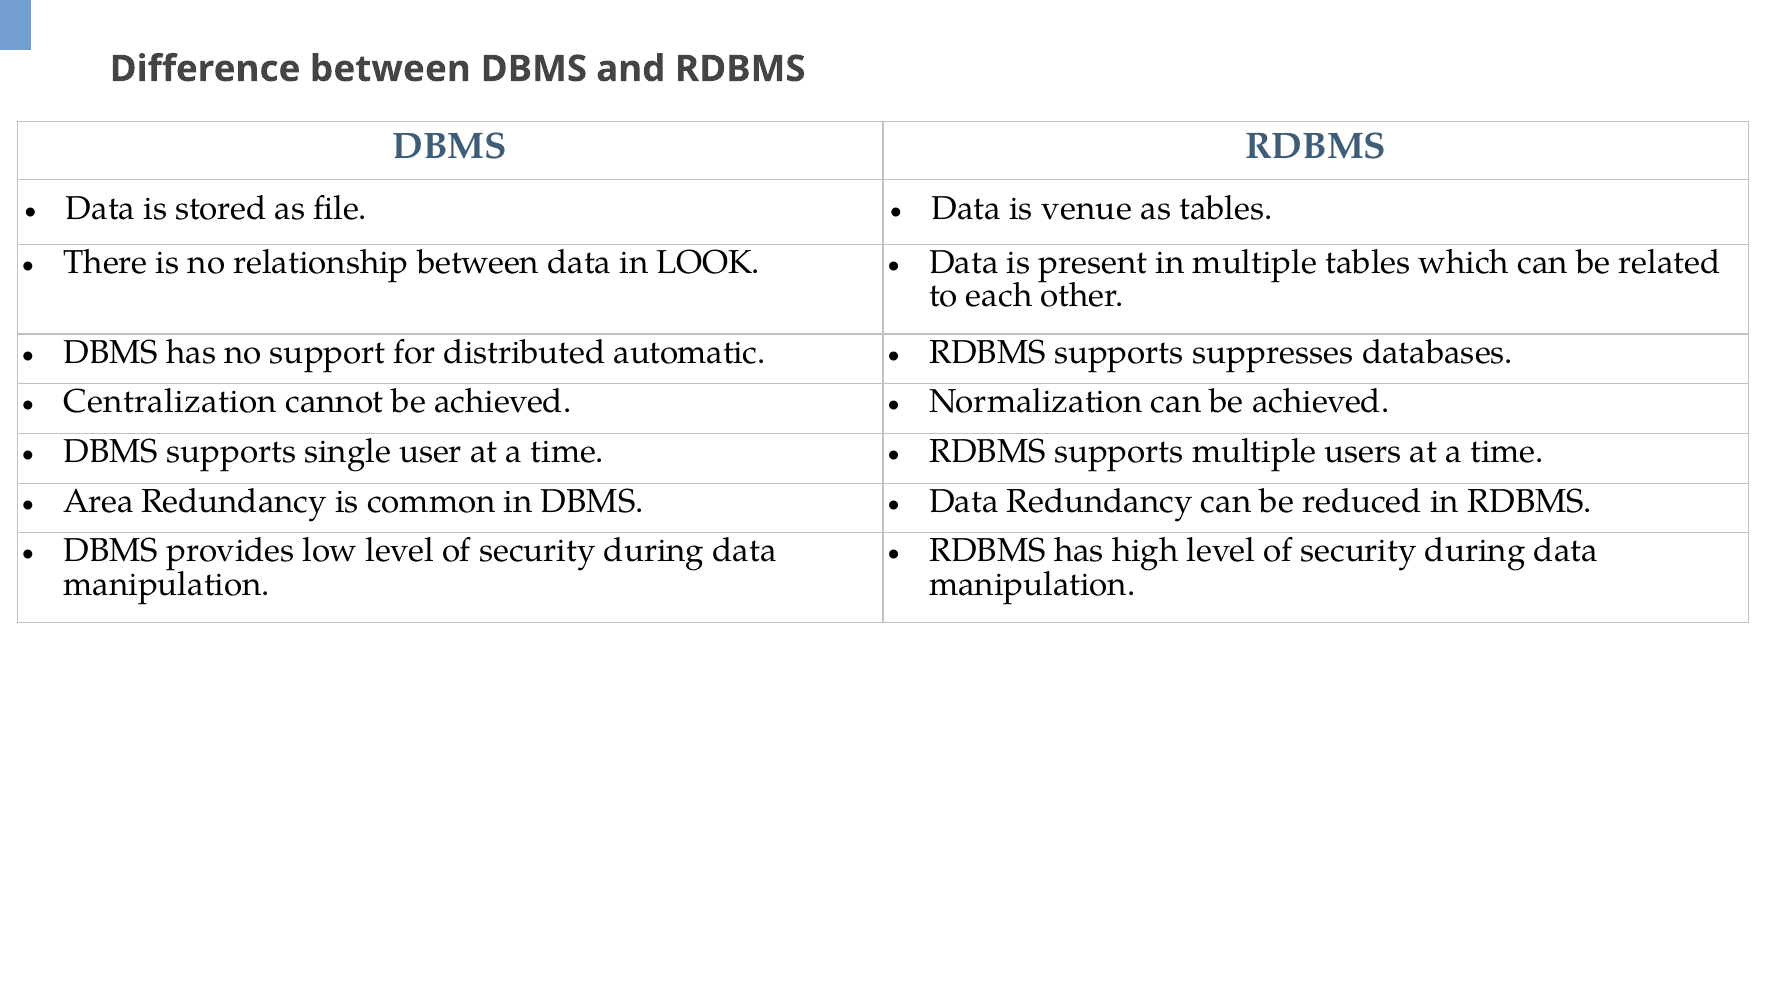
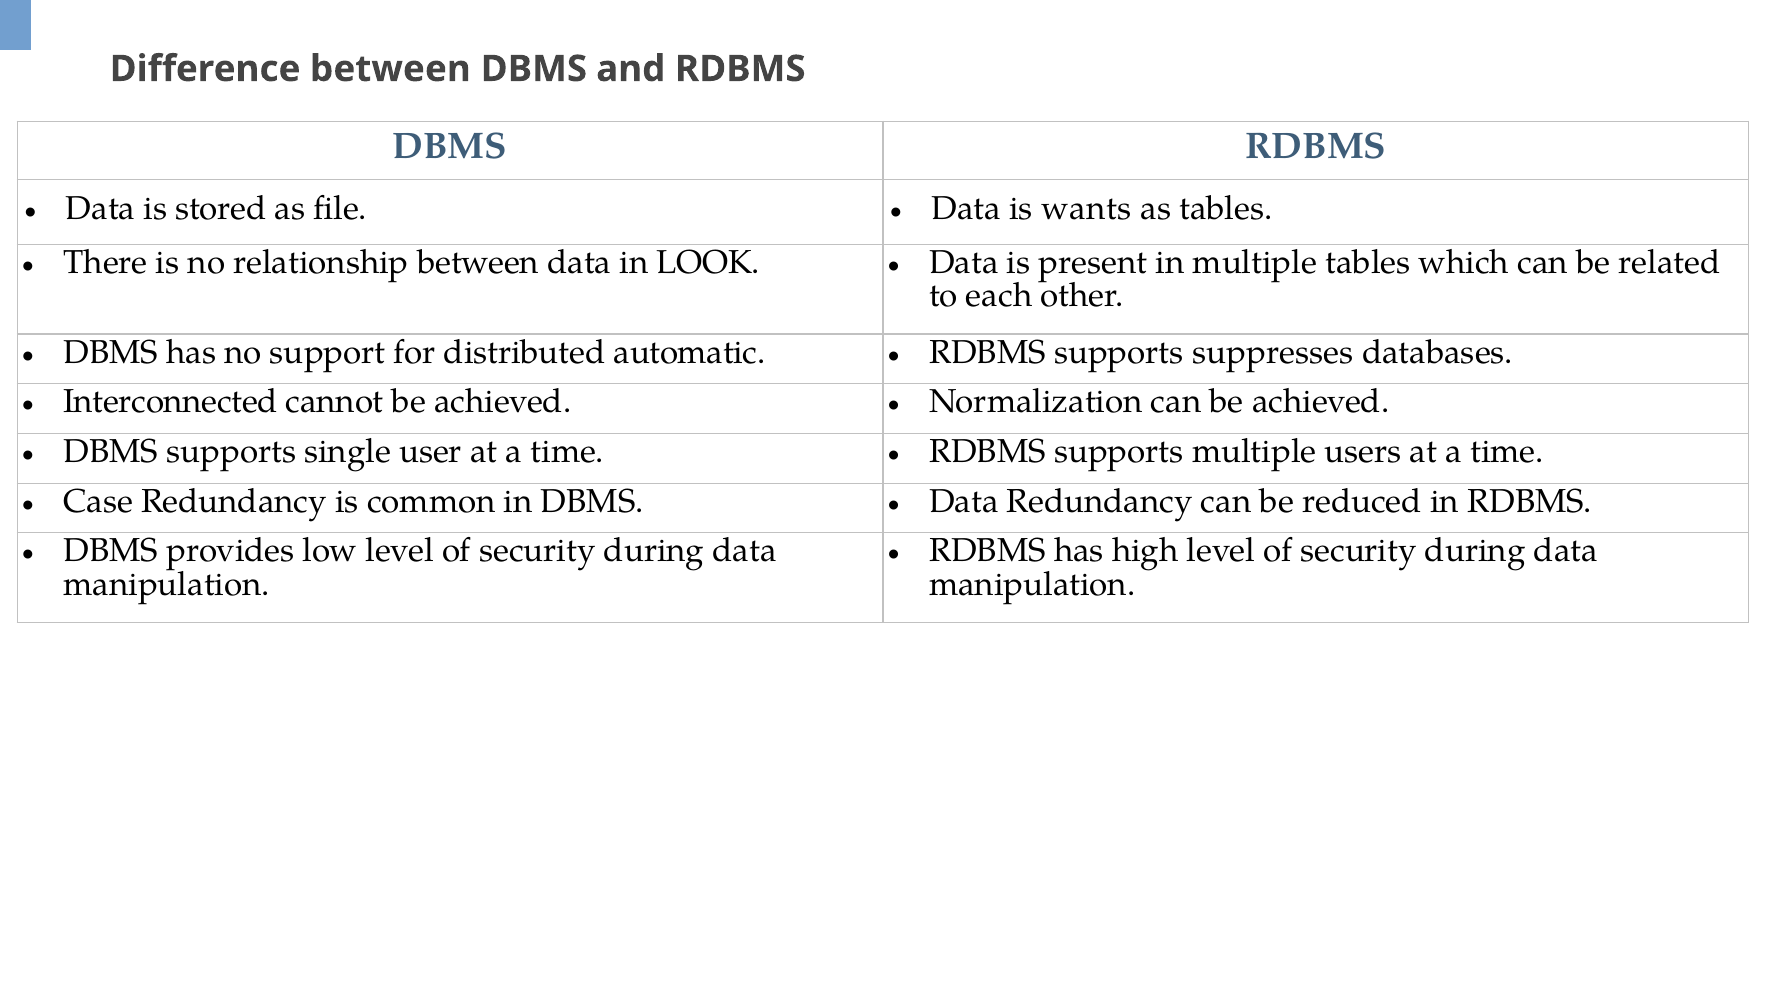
venue: venue -> wants
Centralization: Centralization -> Interconnected
Area: Area -> Case
